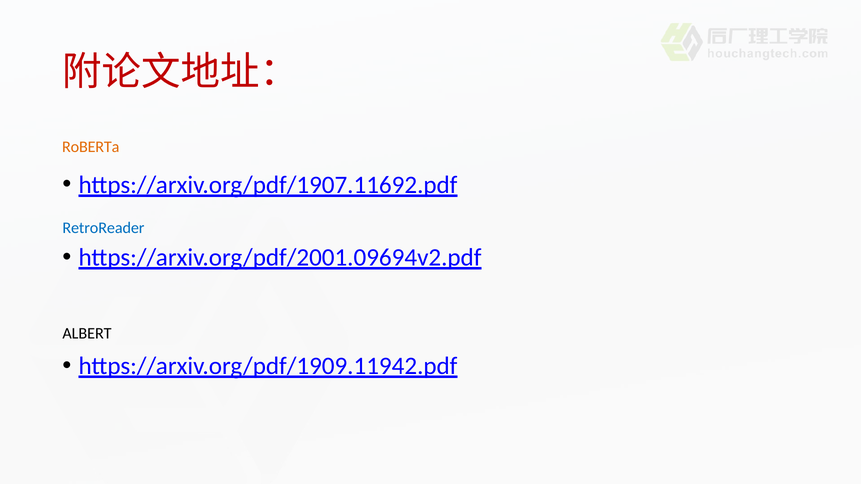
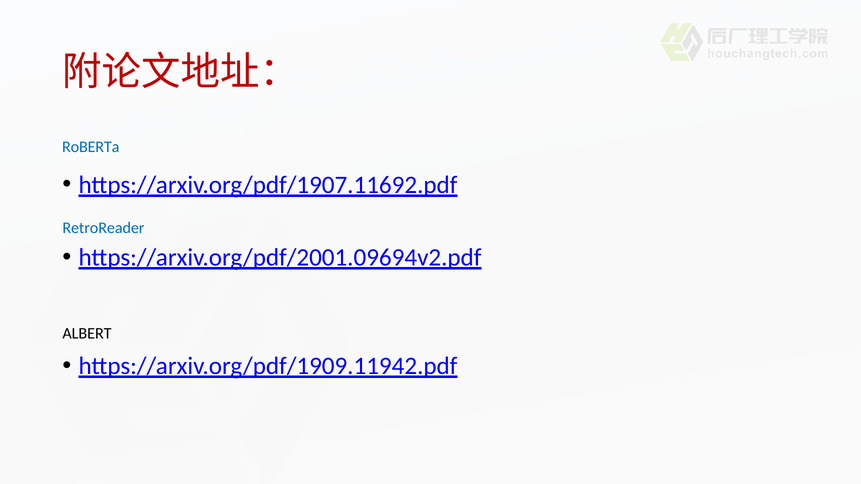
RoBERTa colour: orange -> blue
